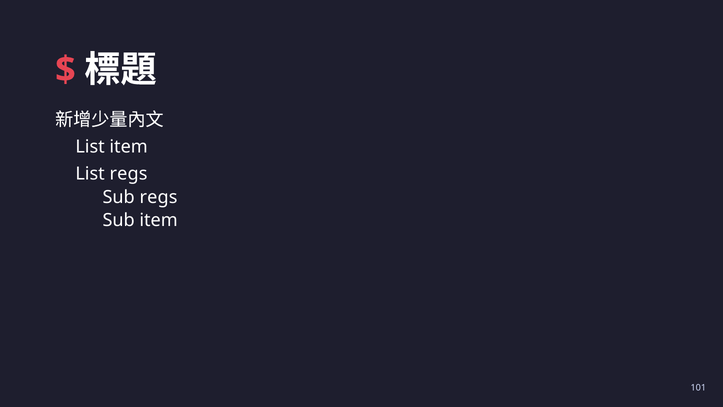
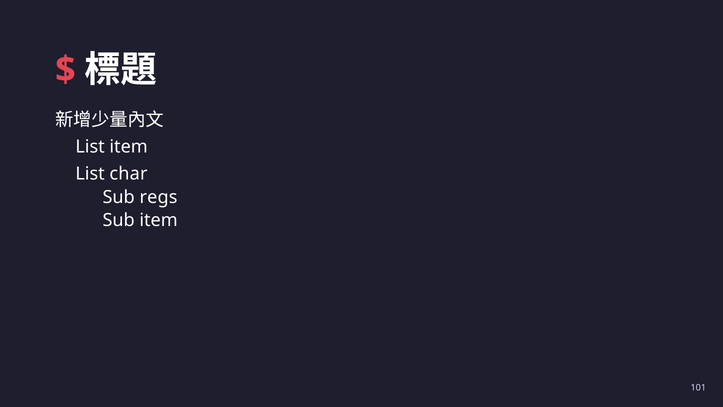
List regs: regs -> char
